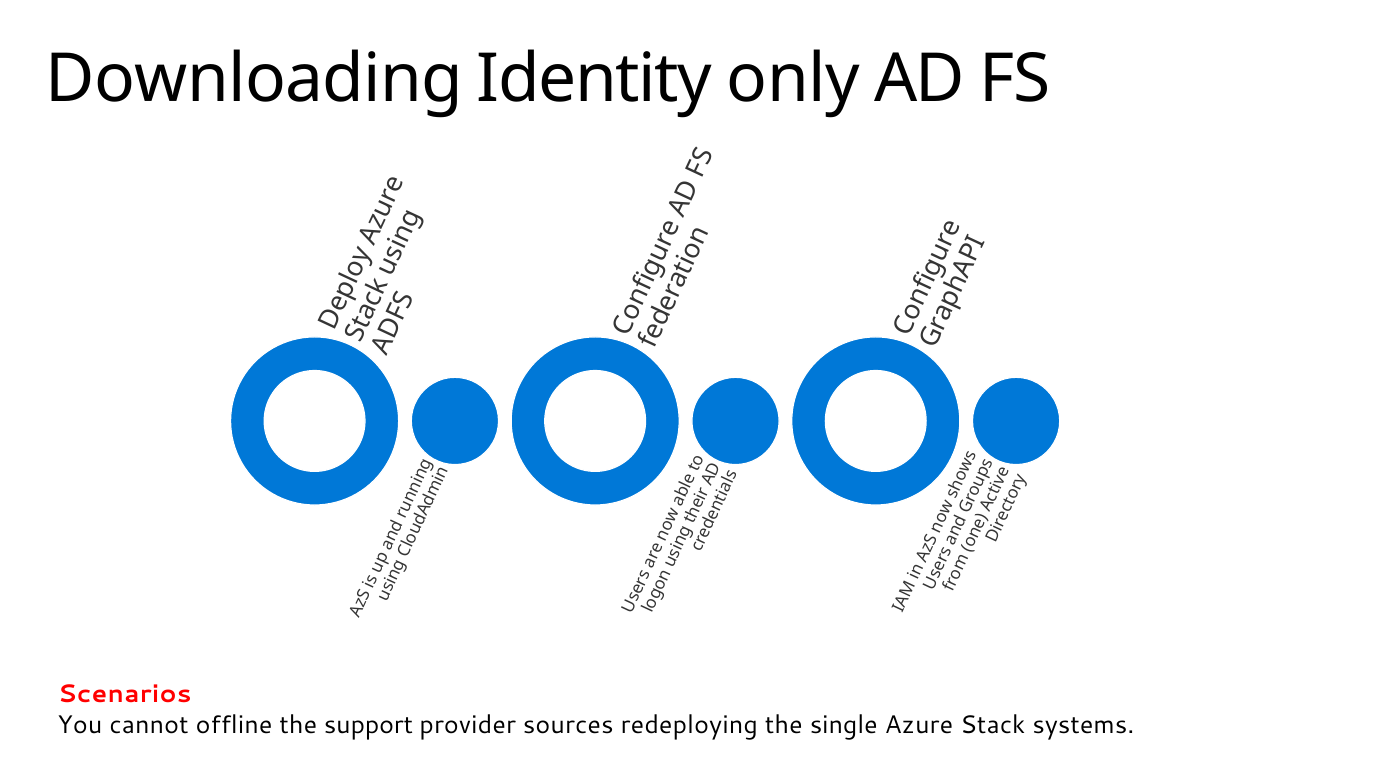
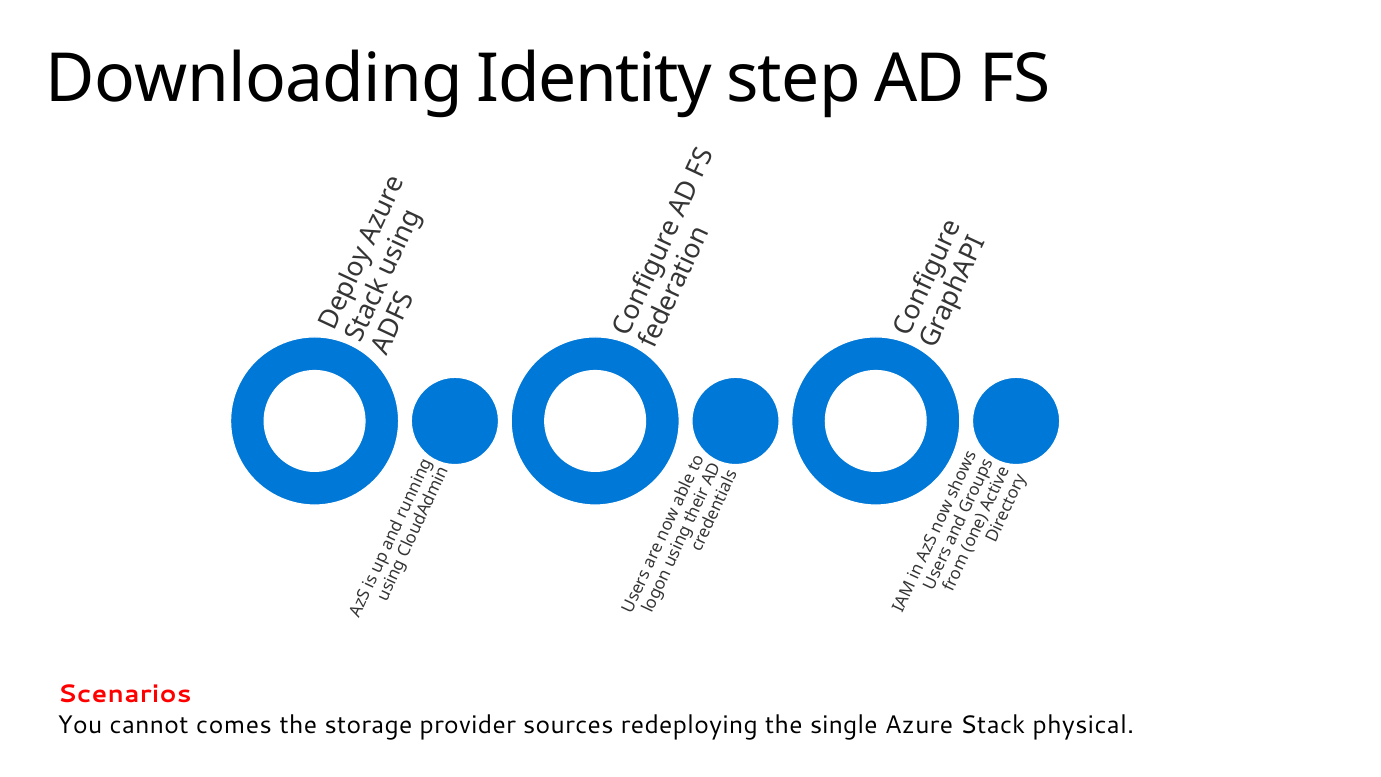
only: only -> step
offline: offline -> comes
support: support -> storage
systems: systems -> physical
